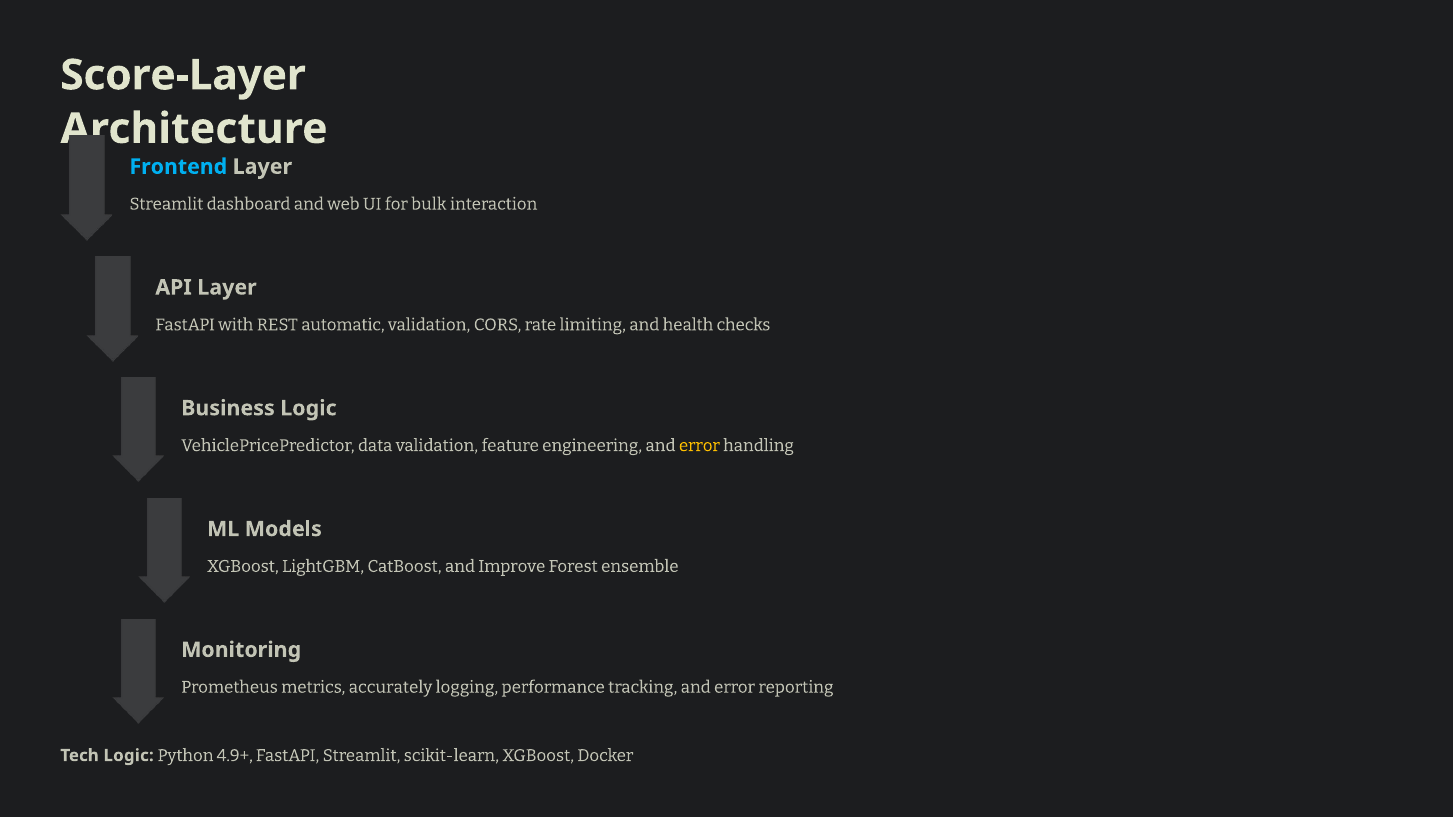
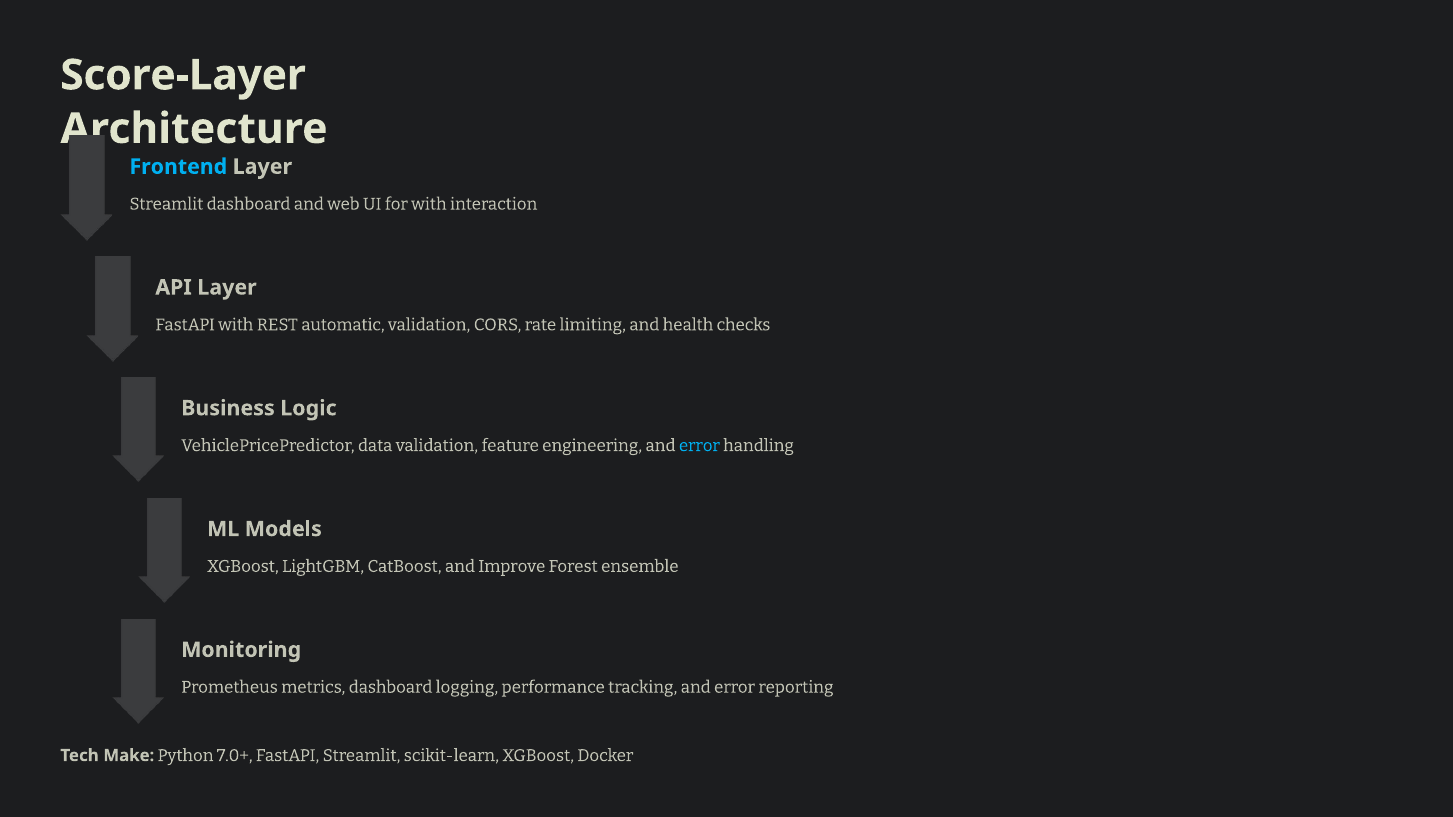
for bulk: bulk -> with
error at (699, 446) colour: yellow -> light blue
metrics accurately: accurately -> dashboard
Tech Logic: Logic -> Make
4.9+: 4.9+ -> 7.0+
